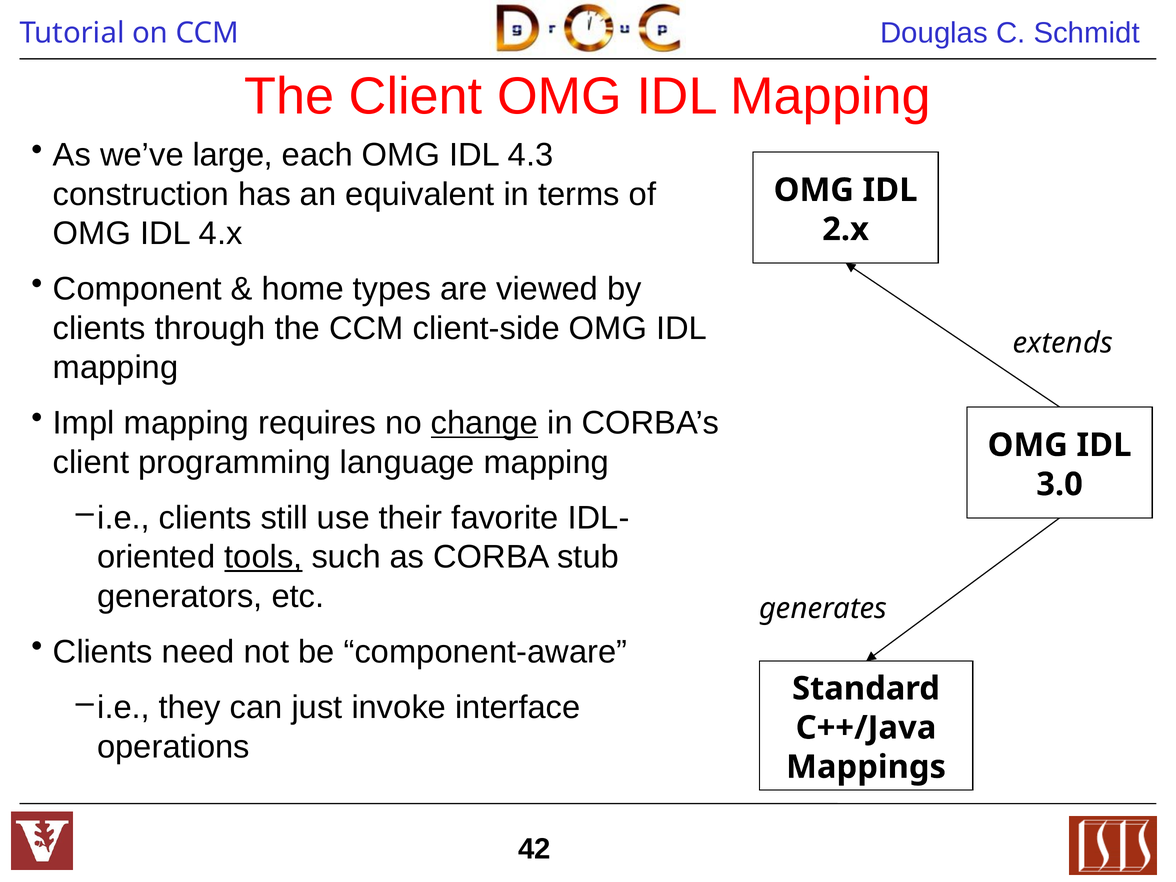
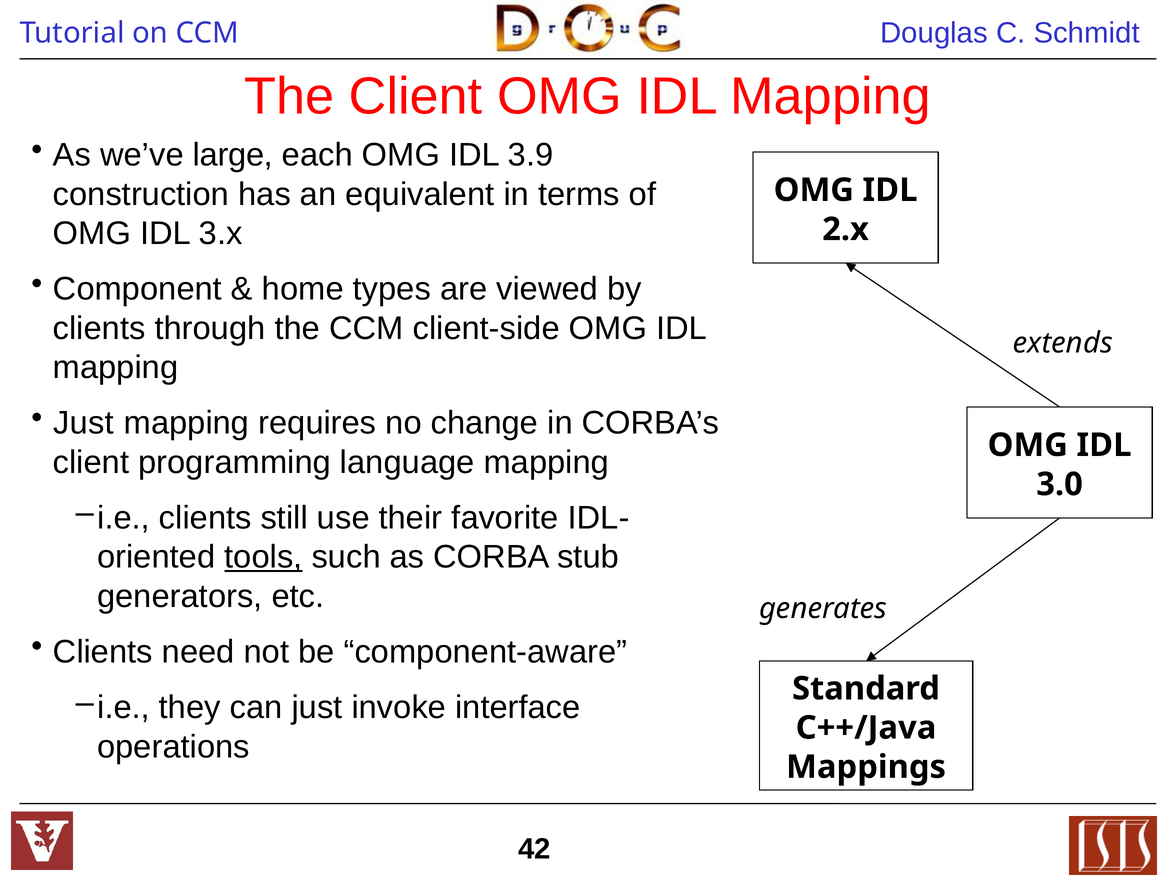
4.3: 4.3 -> 3.9
4.x: 4.x -> 3.x
Impl at (84, 423): Impl -> Just
change underline: present -> none
